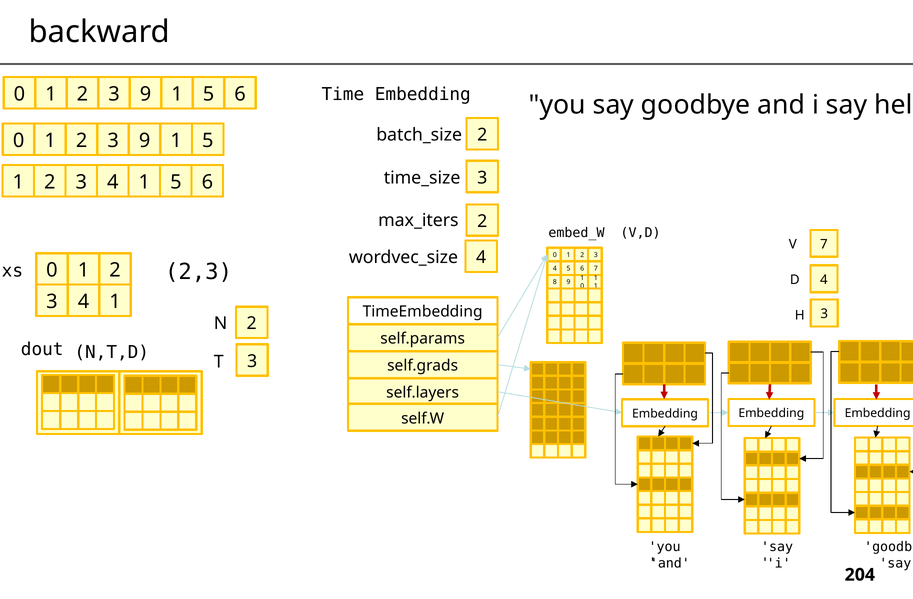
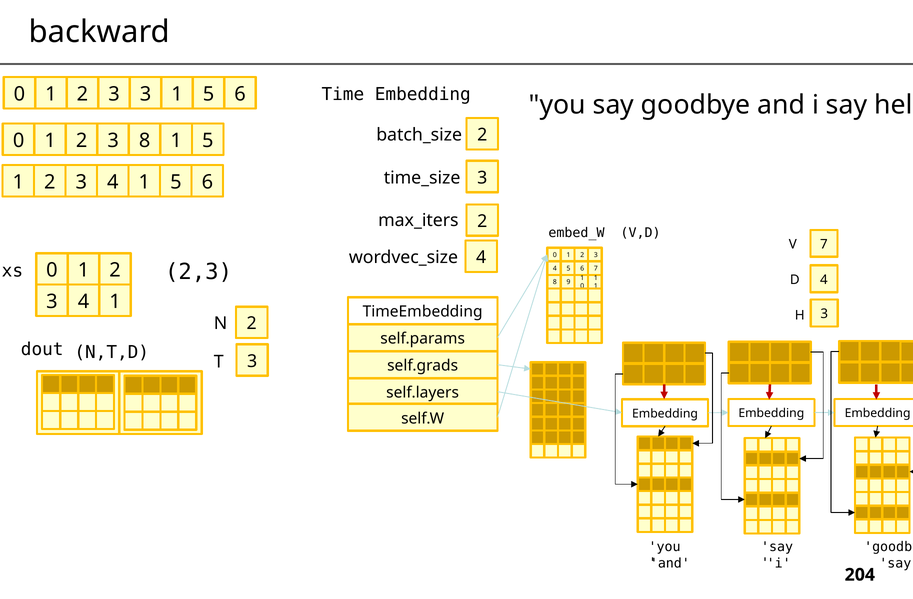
9 at (146, 94): 9 -> 3
9 at (145, 141): 9 -> 8
